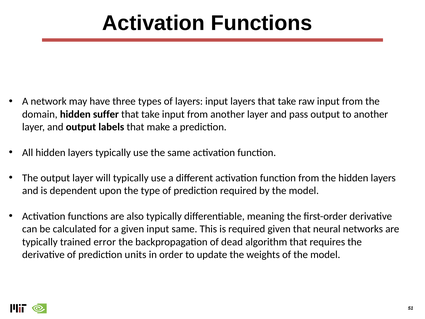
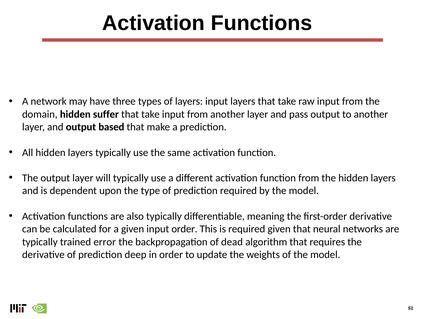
labels: labels -> based
input same: same -> order
units: units -> deep
